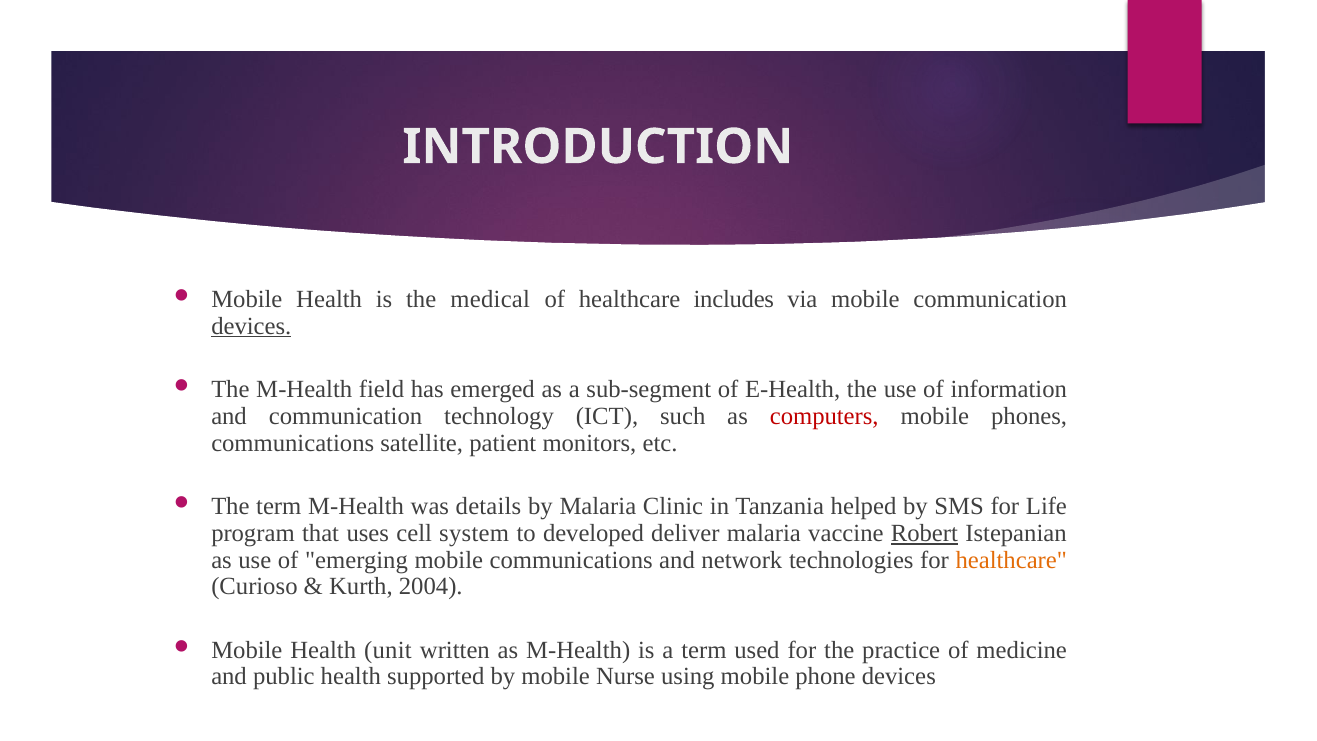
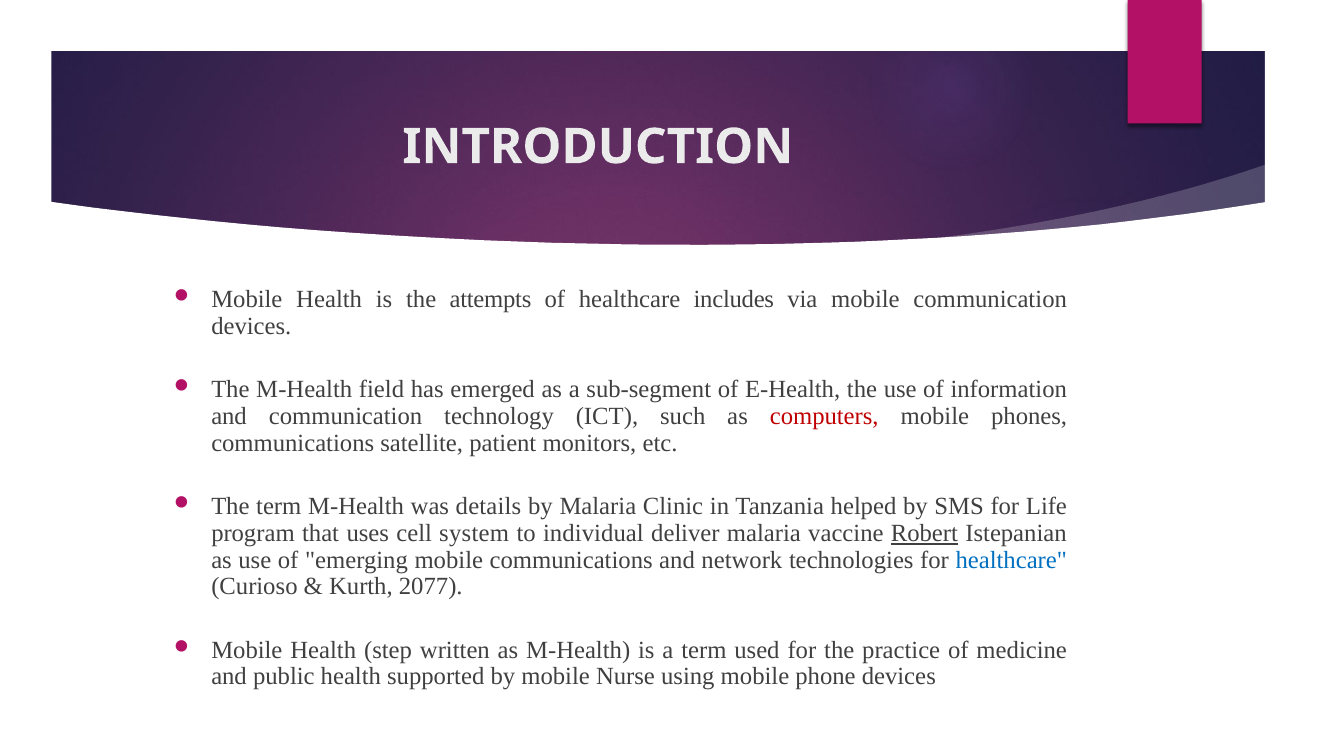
medical: medical -> attempts
devices at (251, 326) underline: present -> none
developed: developed -> individual
healthcare at (1011, 560) colour: orange -> blue
2004: 2004 -> 2077
unit: unit -> step
